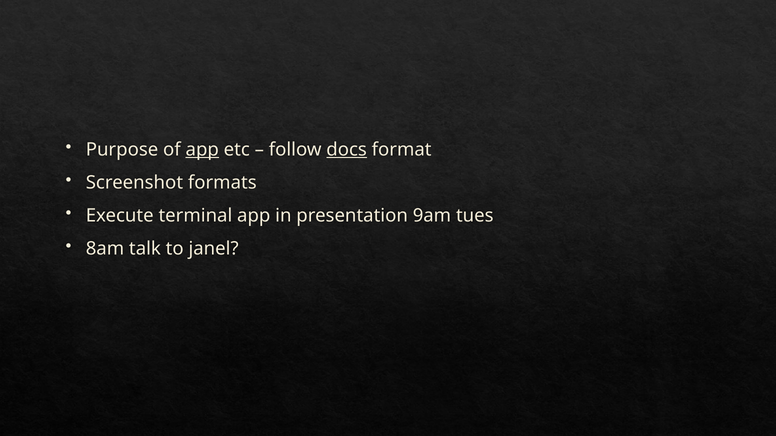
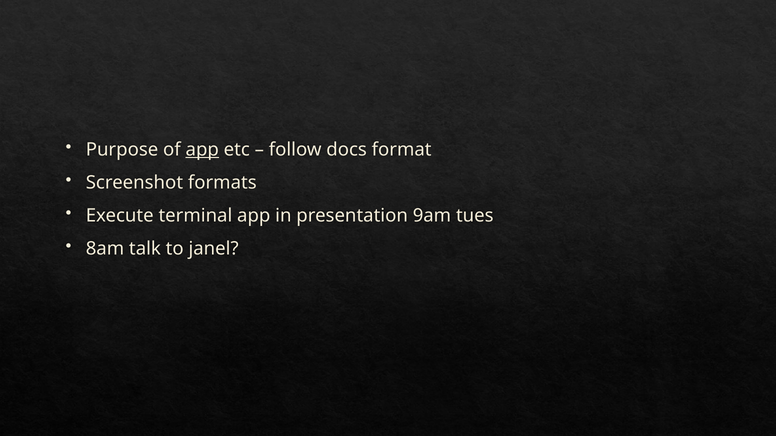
docs underline: present -> none
